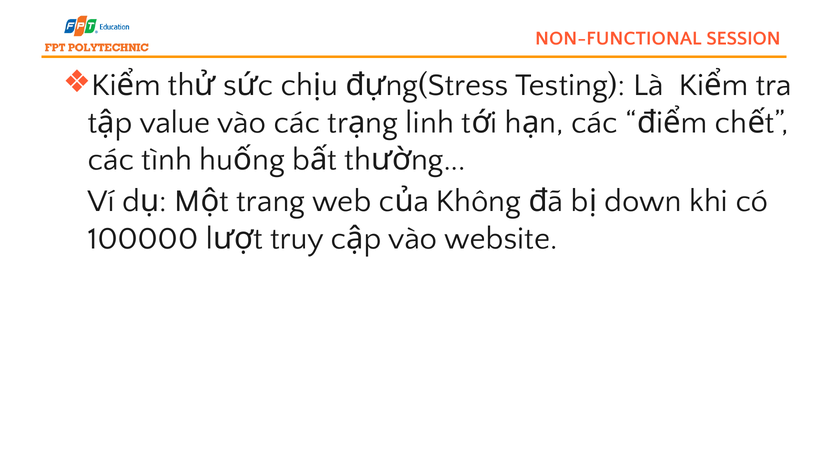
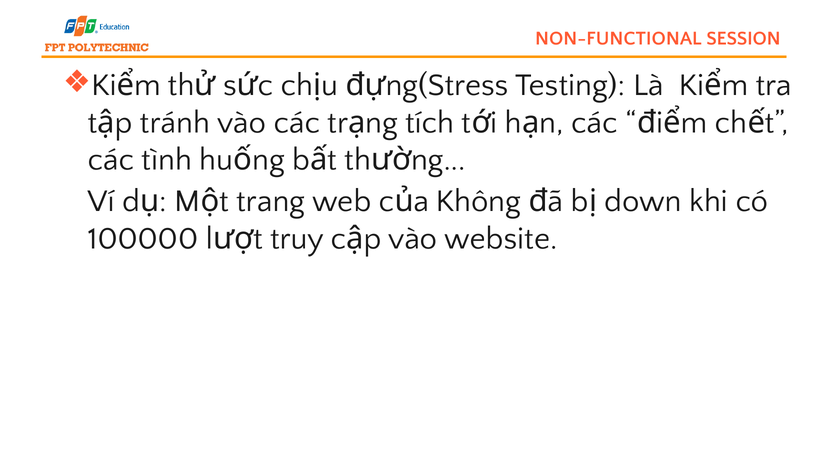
value: value -> tránh
linh: linh -> tích
